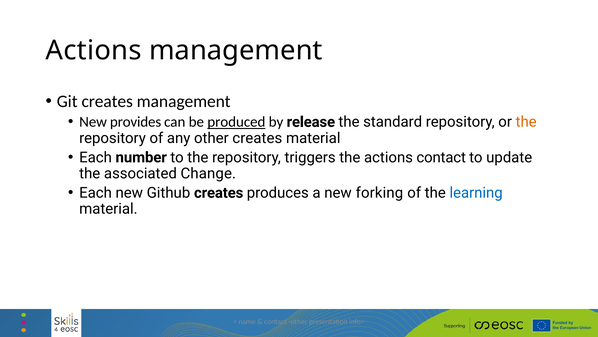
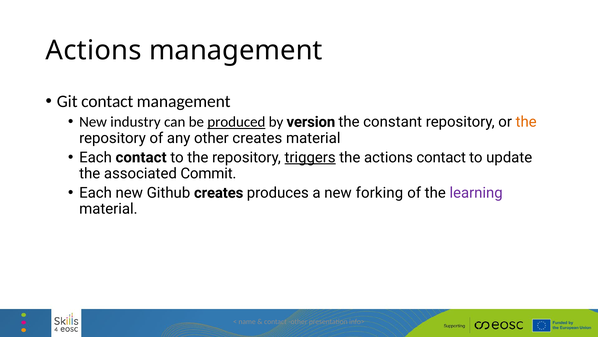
Git creates: creates -> contact
provides: provides -> industry
release: release -> version
standard: standard -> constant
Each number: number -> contact
triggers underline: none -> present
Change: Change -> Commit
learning colour: blue -> purple
